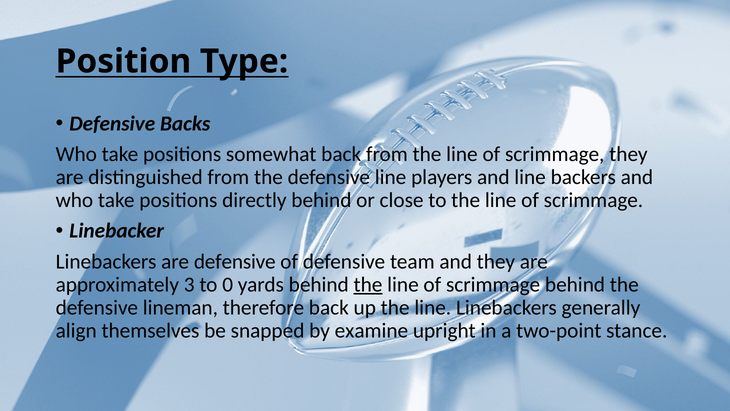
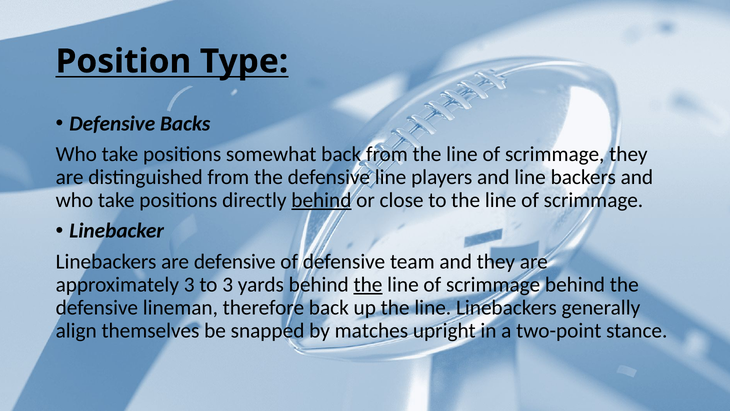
behind at (321, 200) underline: none -> present
to 0: 0 -> 3
examine: examine -> matches
